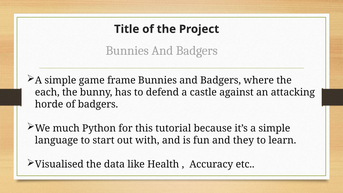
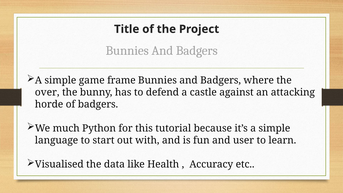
each: each -> over
they: they -> user
